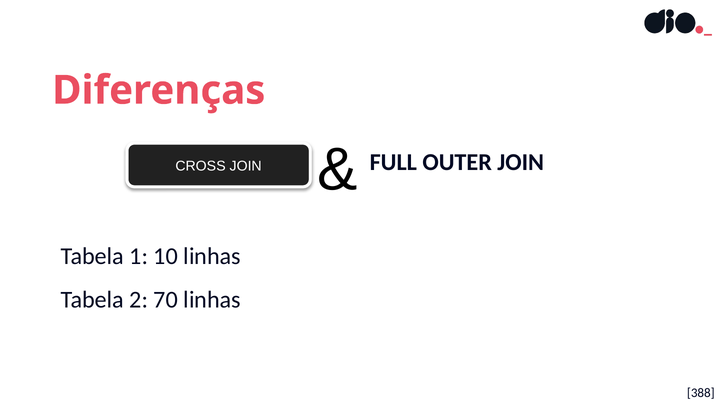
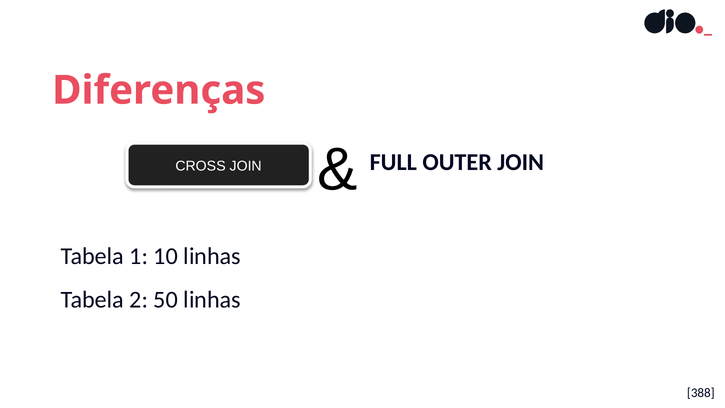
70: 70 -> 50
